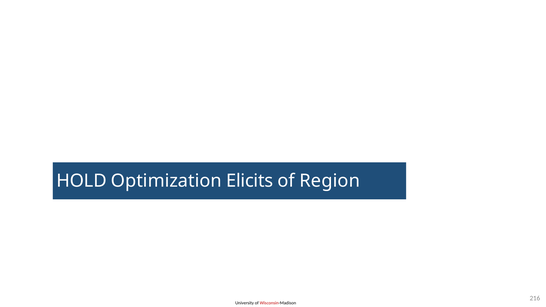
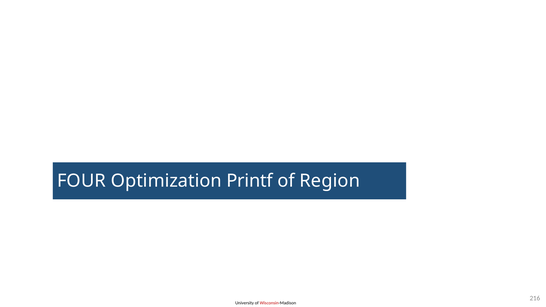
HOLD: HOLD -> FOUR
Elicits: Elicits -> Printf
